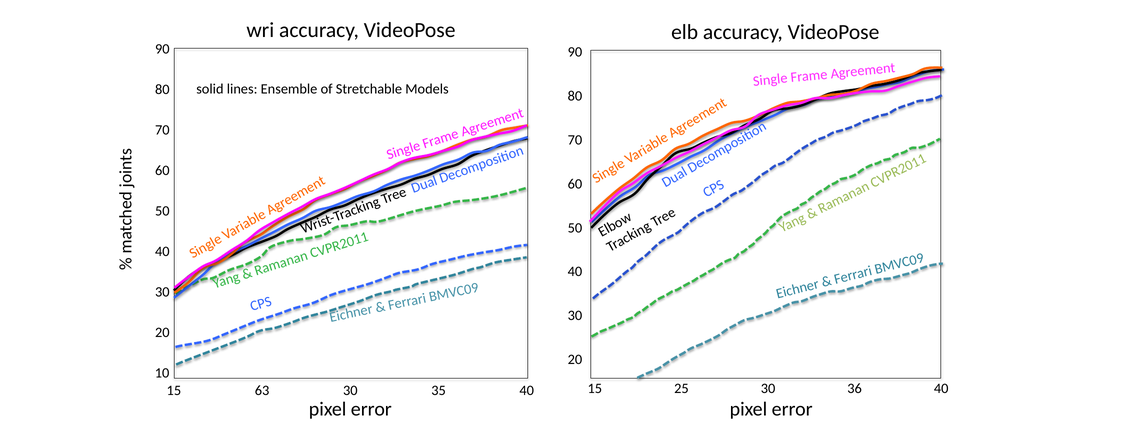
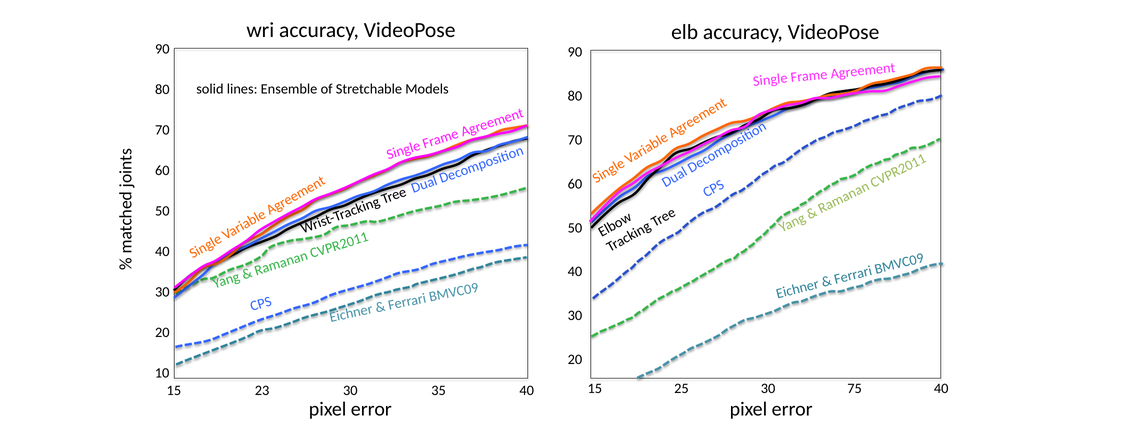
36: 36 -> 75
63: 63 -> 23
